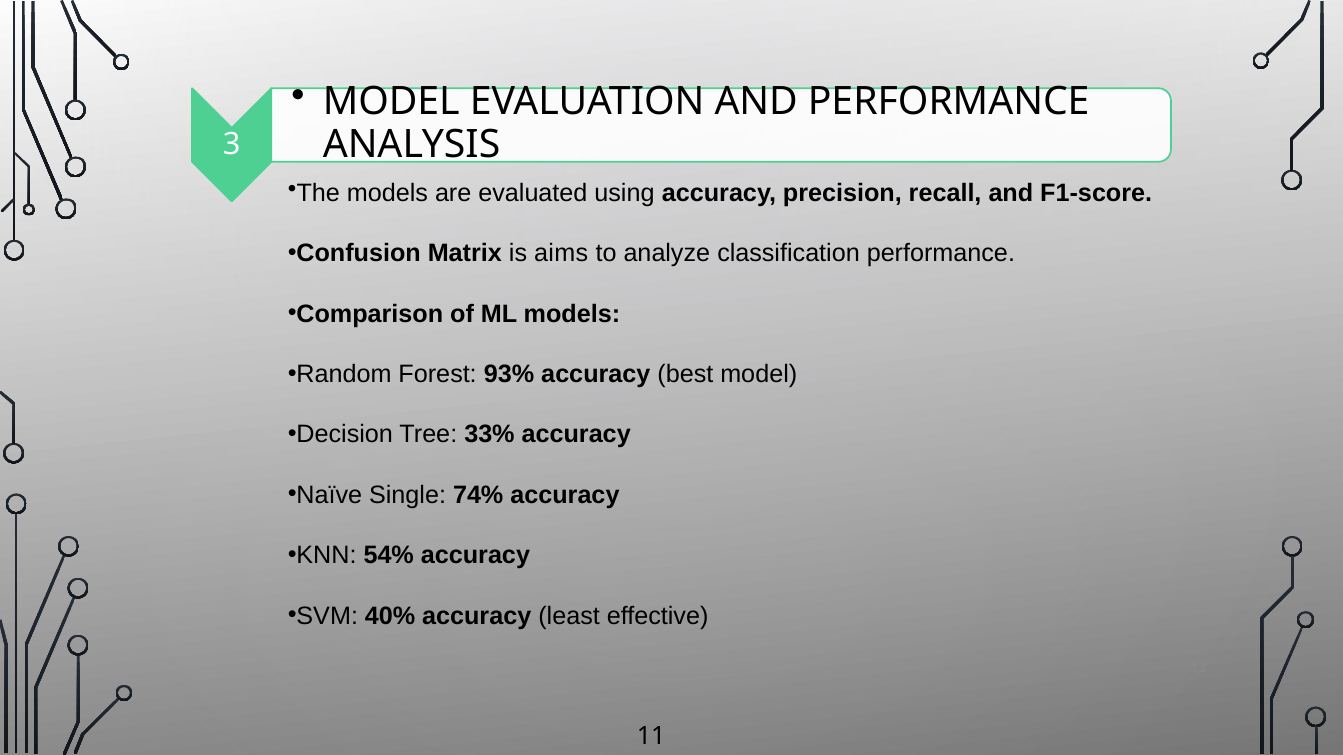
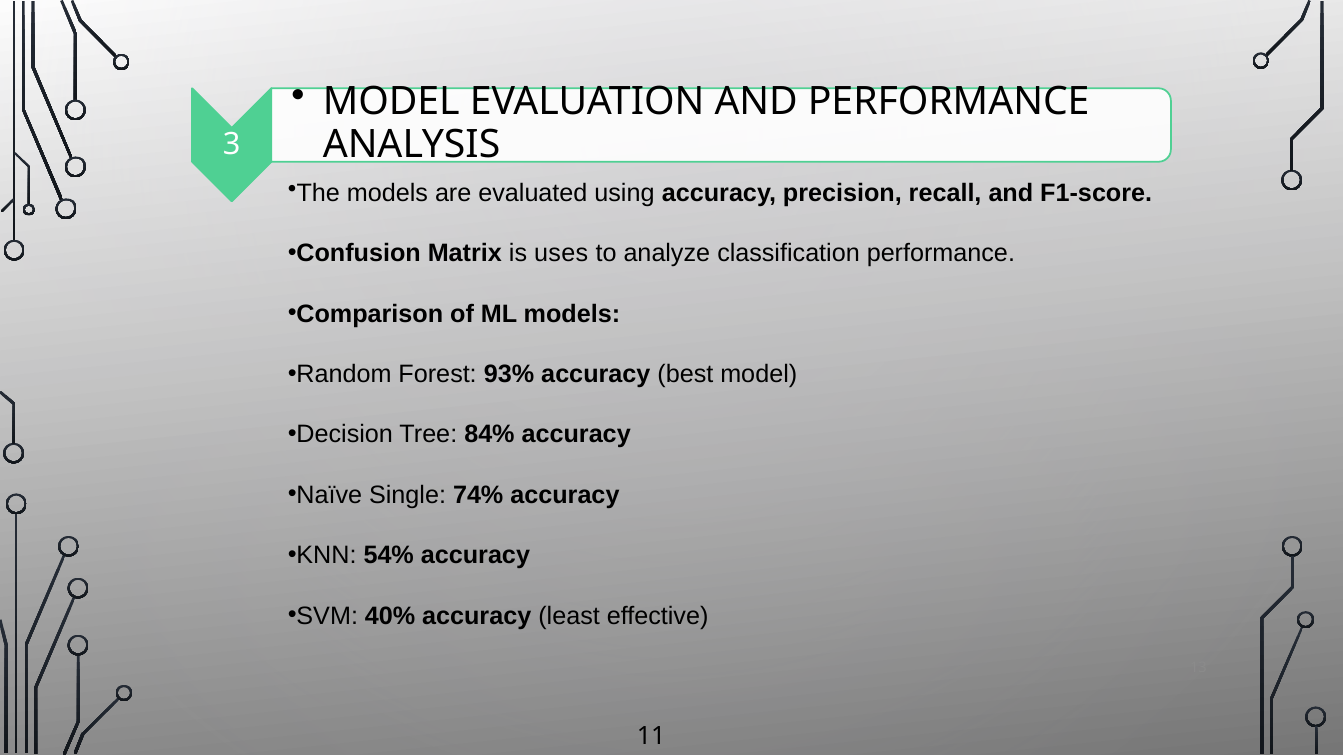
aims: aims -> uses
33%: 33% -> 84%
